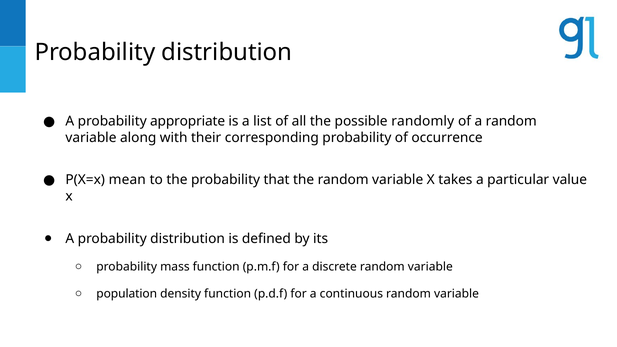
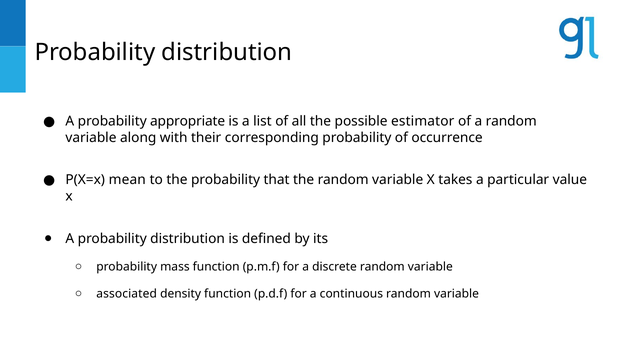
randomly: randomly -> estimator
population: population -> associated
